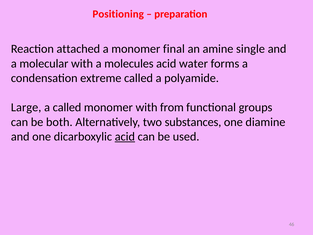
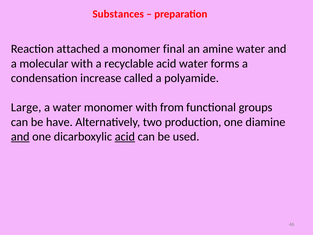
Positioning: Positioning -> Substances
amine single: single -> water
molecules: molecules -> recyclable
extreme: extreme -> increase
a called: called -> water
both: both -> have
substances: substances -> production
and at (20, 136) underline: none -> present
